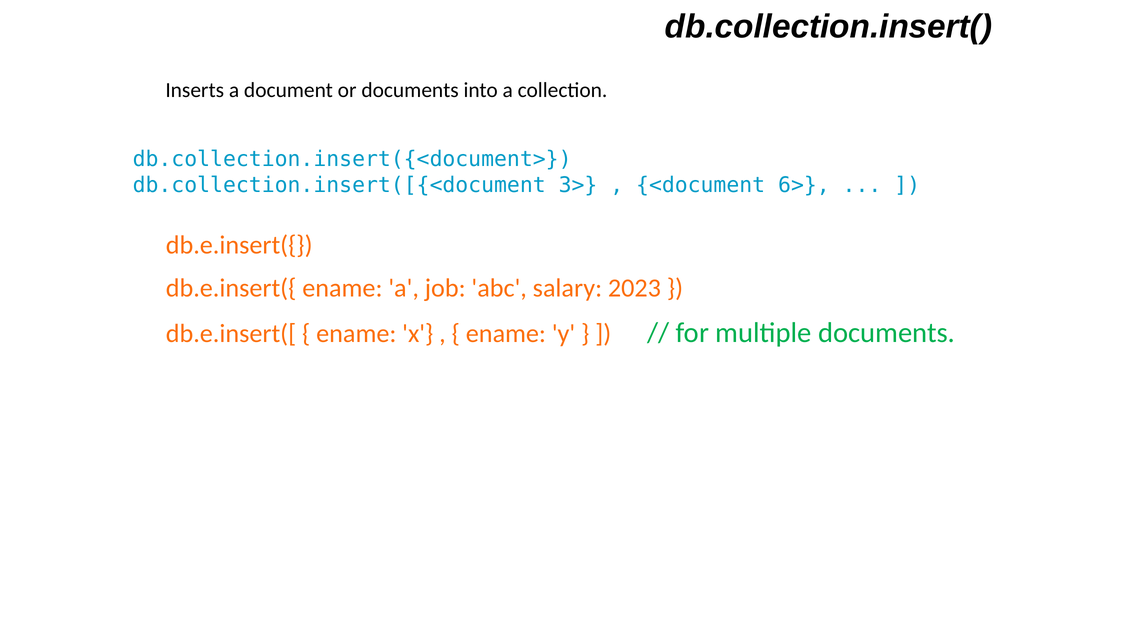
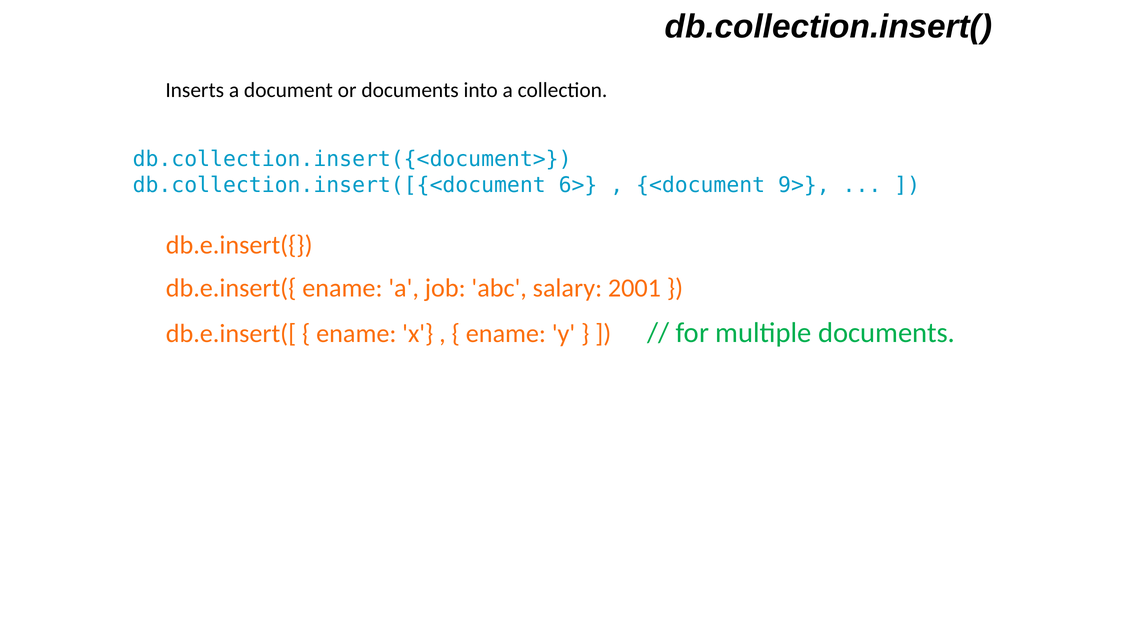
3>: 3> -> 6>
6>: 6> -> 9>
2023: 2023 -> 2001
